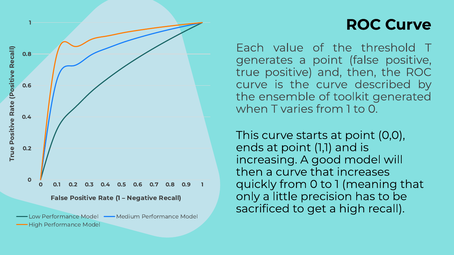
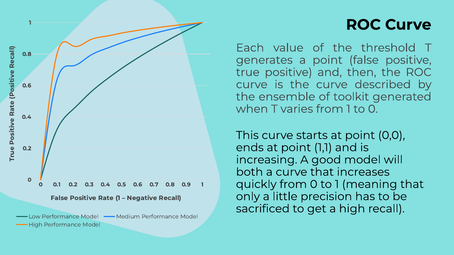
then at (249, 172): then -> both
